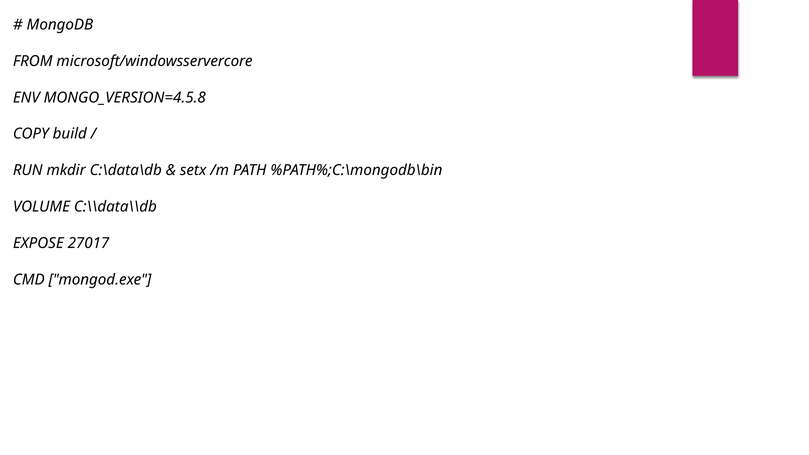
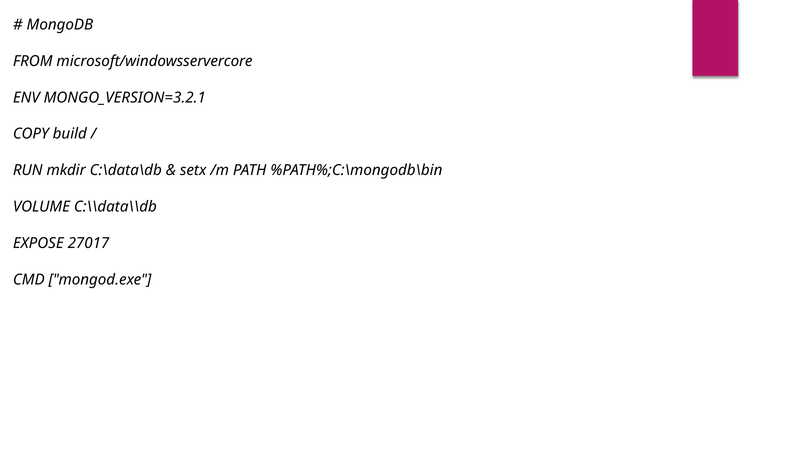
MONGO_VERSION=4.5.8: MONGO_VERSION=4.5.8 -> MONGO_VERSION=3.2.1
